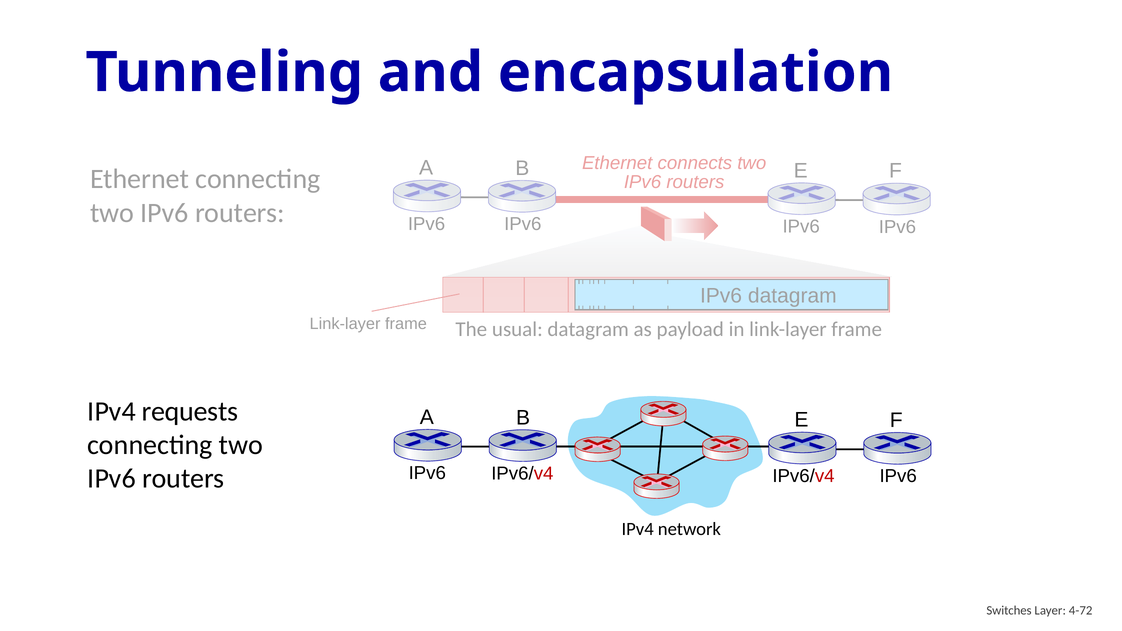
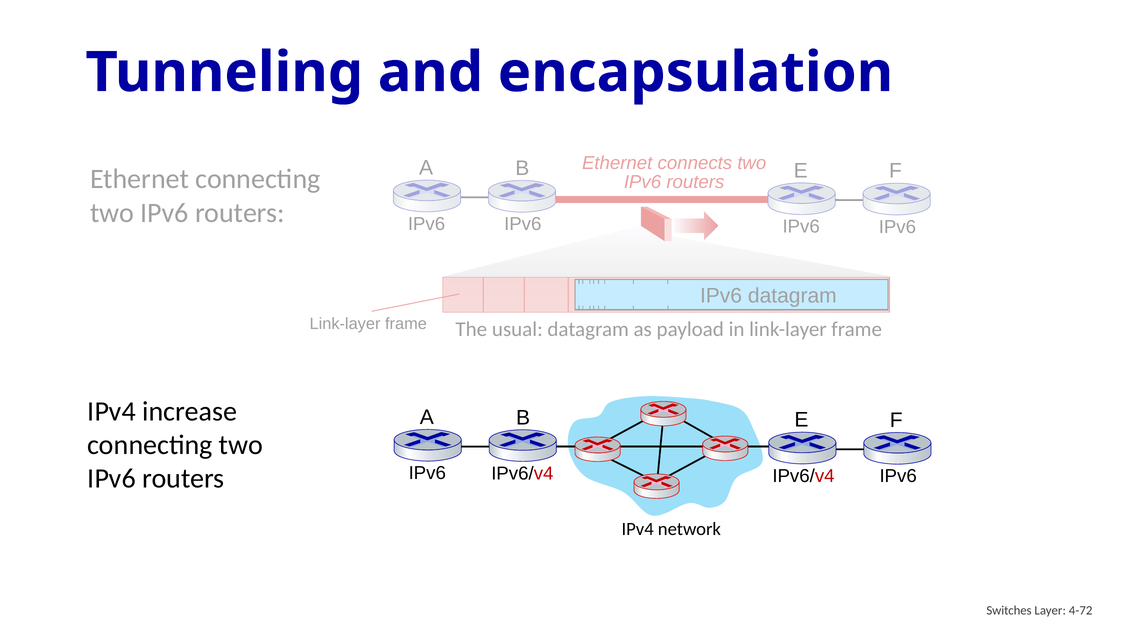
requests: requests -> increase
